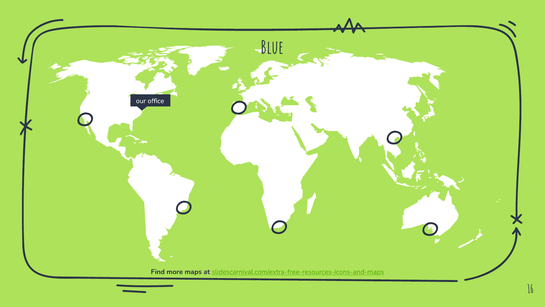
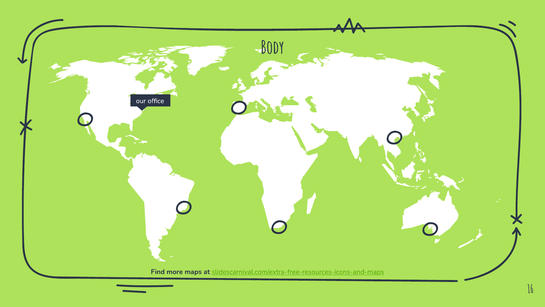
Blue: Blue -> Body
